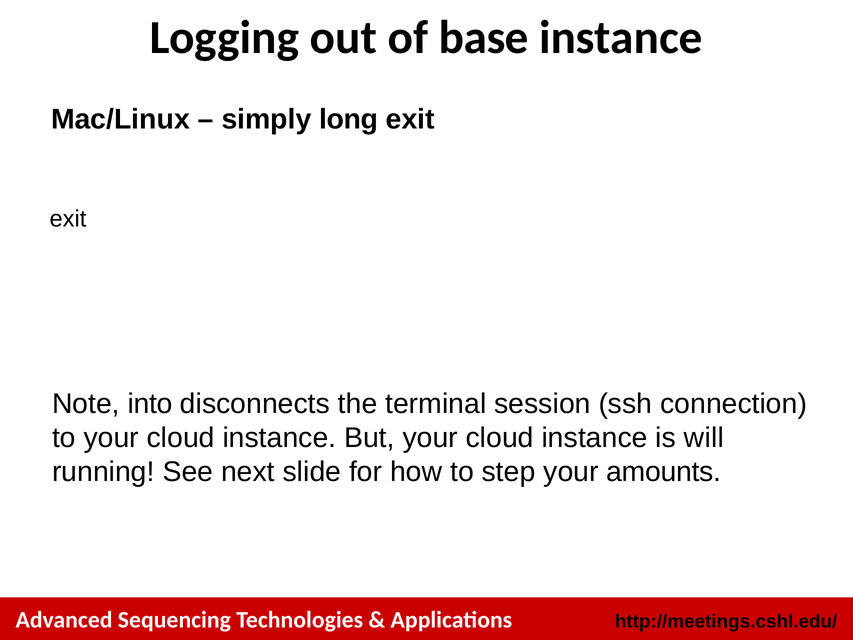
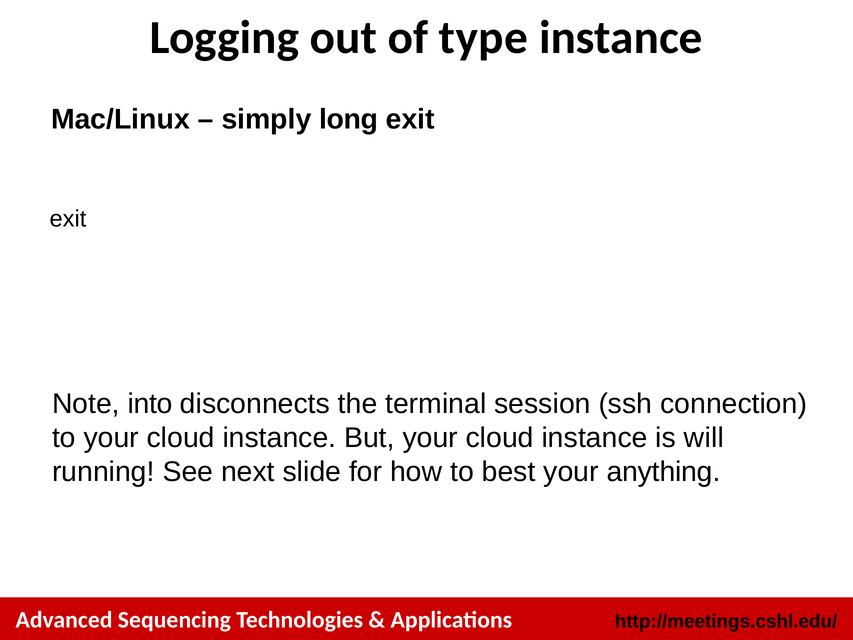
base: base -> type
step: step -> best
amounts: amounts -> anything
